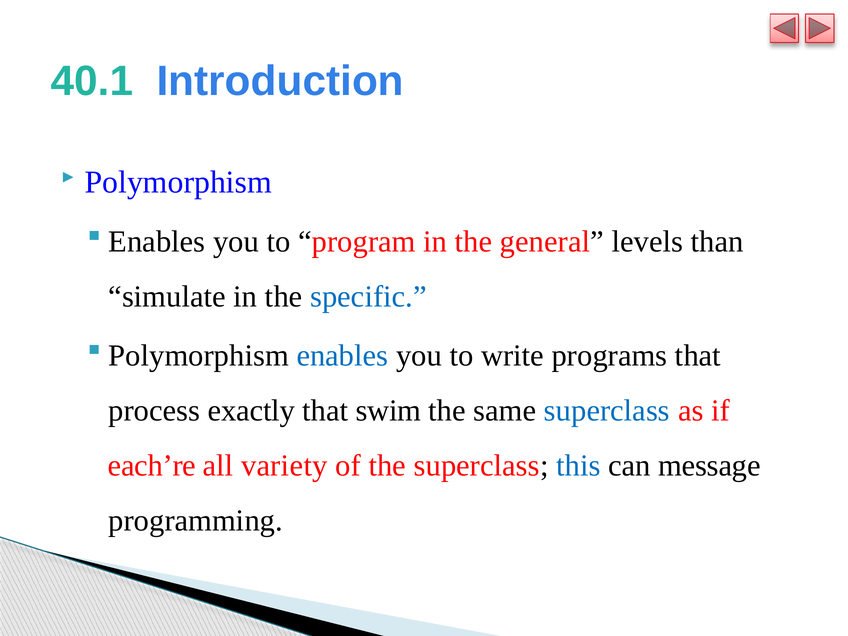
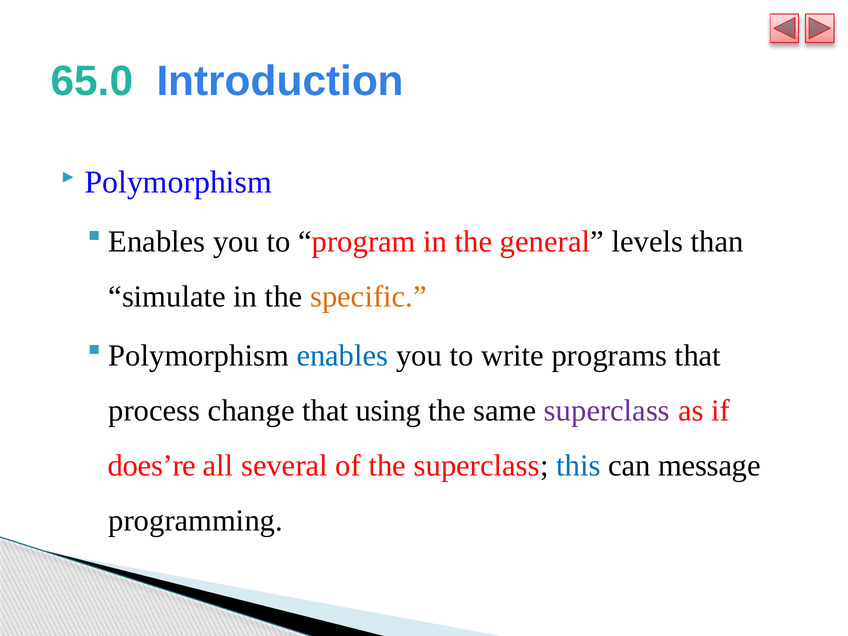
40.1: 40.1 -> 65.0
specific colour: blue -> orange
exactly: exactly -> change
swim: swim -> using
superclass at (607, 411) colour: blue -> purple
each’re: each’re -> does’re
variety: variety -> several
